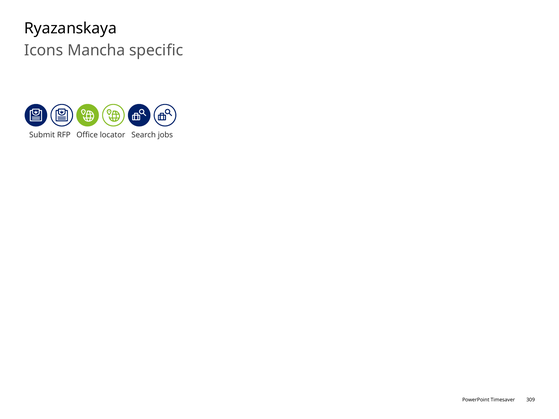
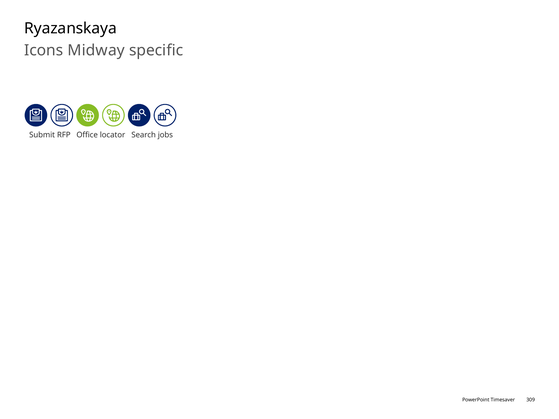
Mancha: Mancha -> Midway
